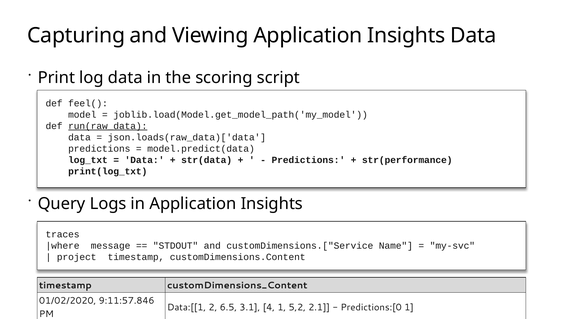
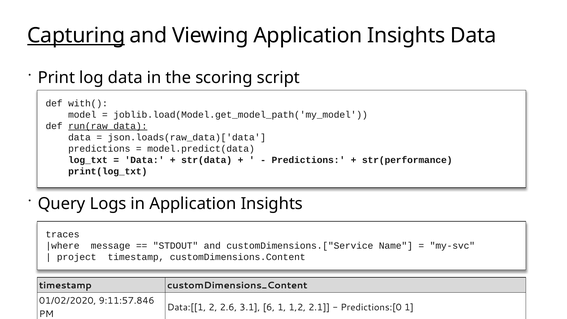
Capturing underline: none -> present
feel(: feel( -> with(
6.5: 6.5 -> 2.6
4: 4 -> 6
5,2: 5,2 -> 1,2
